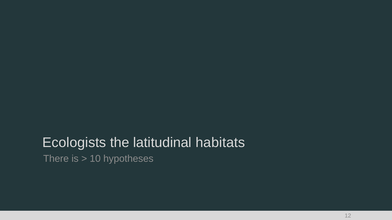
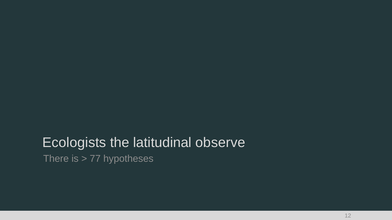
habitats: habitats -> observe
10: 10 -> 77
